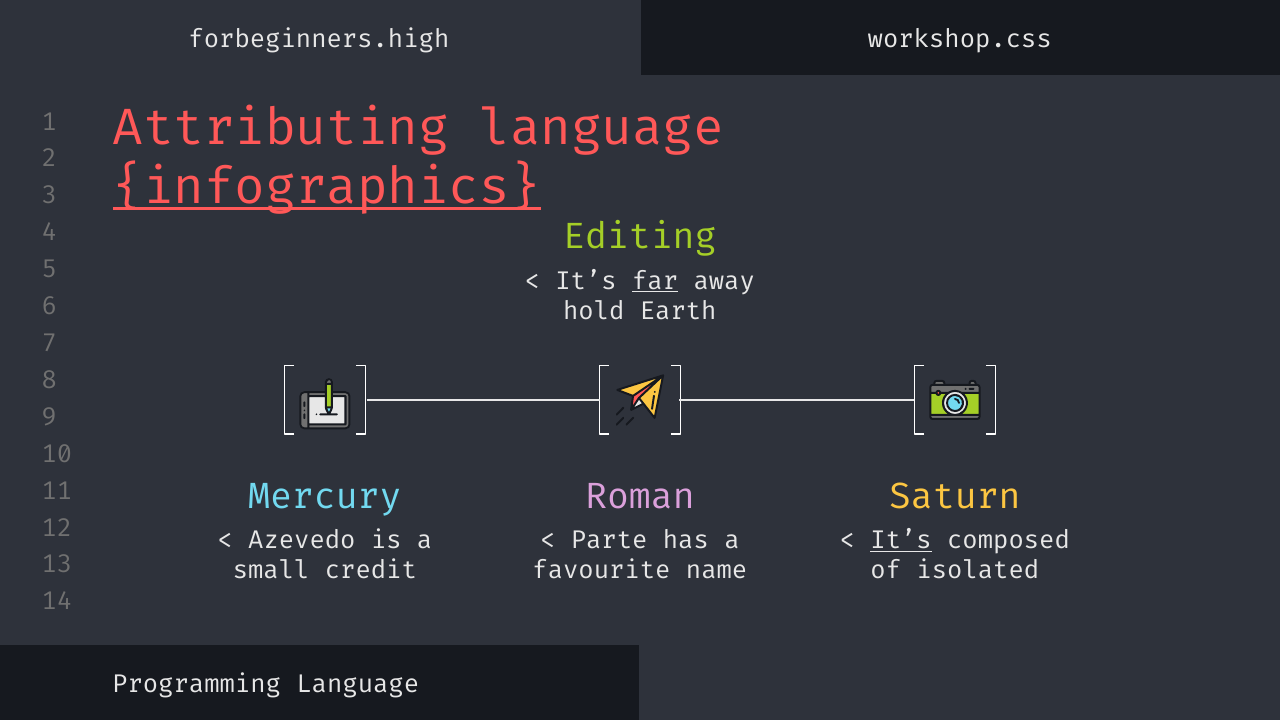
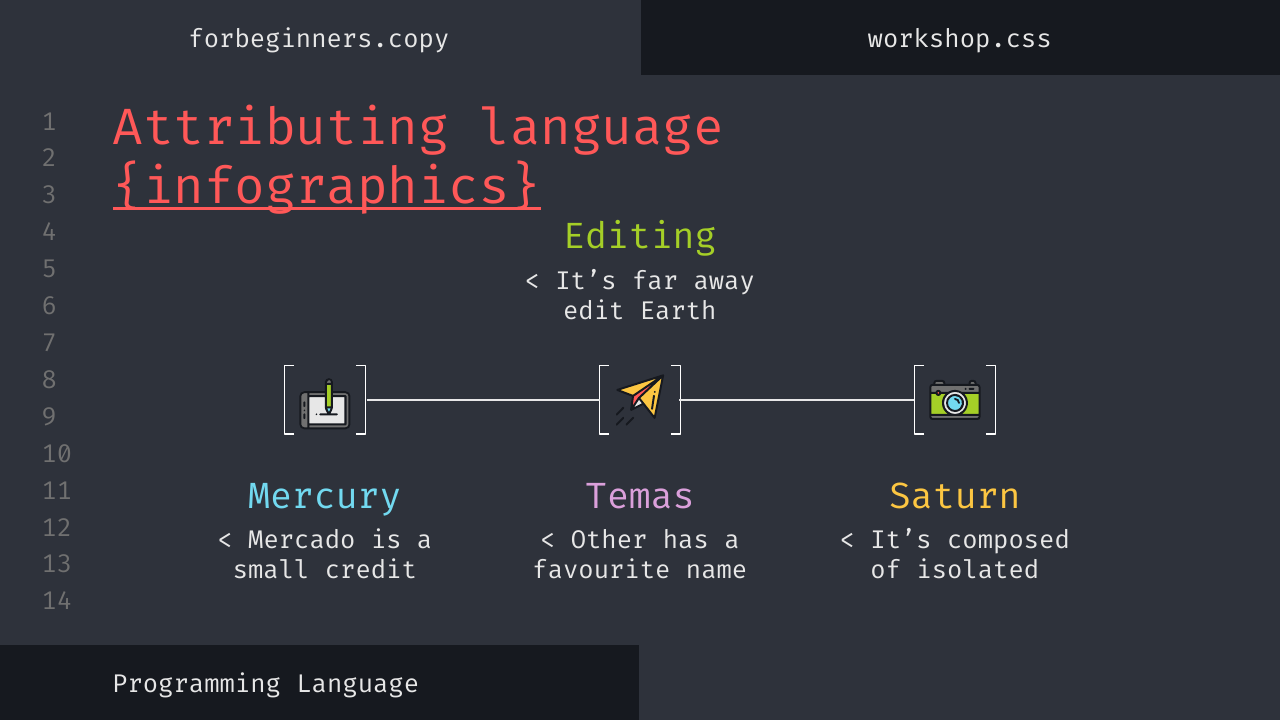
forbeginners.high: forbeginners.high -> forbeginners.copy
far underline: present -> none
hold: hold -> edit
Roman: Roman -> Temas
Azevedo: Azevedo -> Mercado
Parte: Parte -> Other
It’s at (901, 541) underline: present -> none
